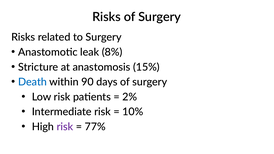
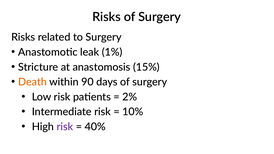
8%: 8% -> 1%
Death colour: blue -> orange
77%: 77% -> 40%
